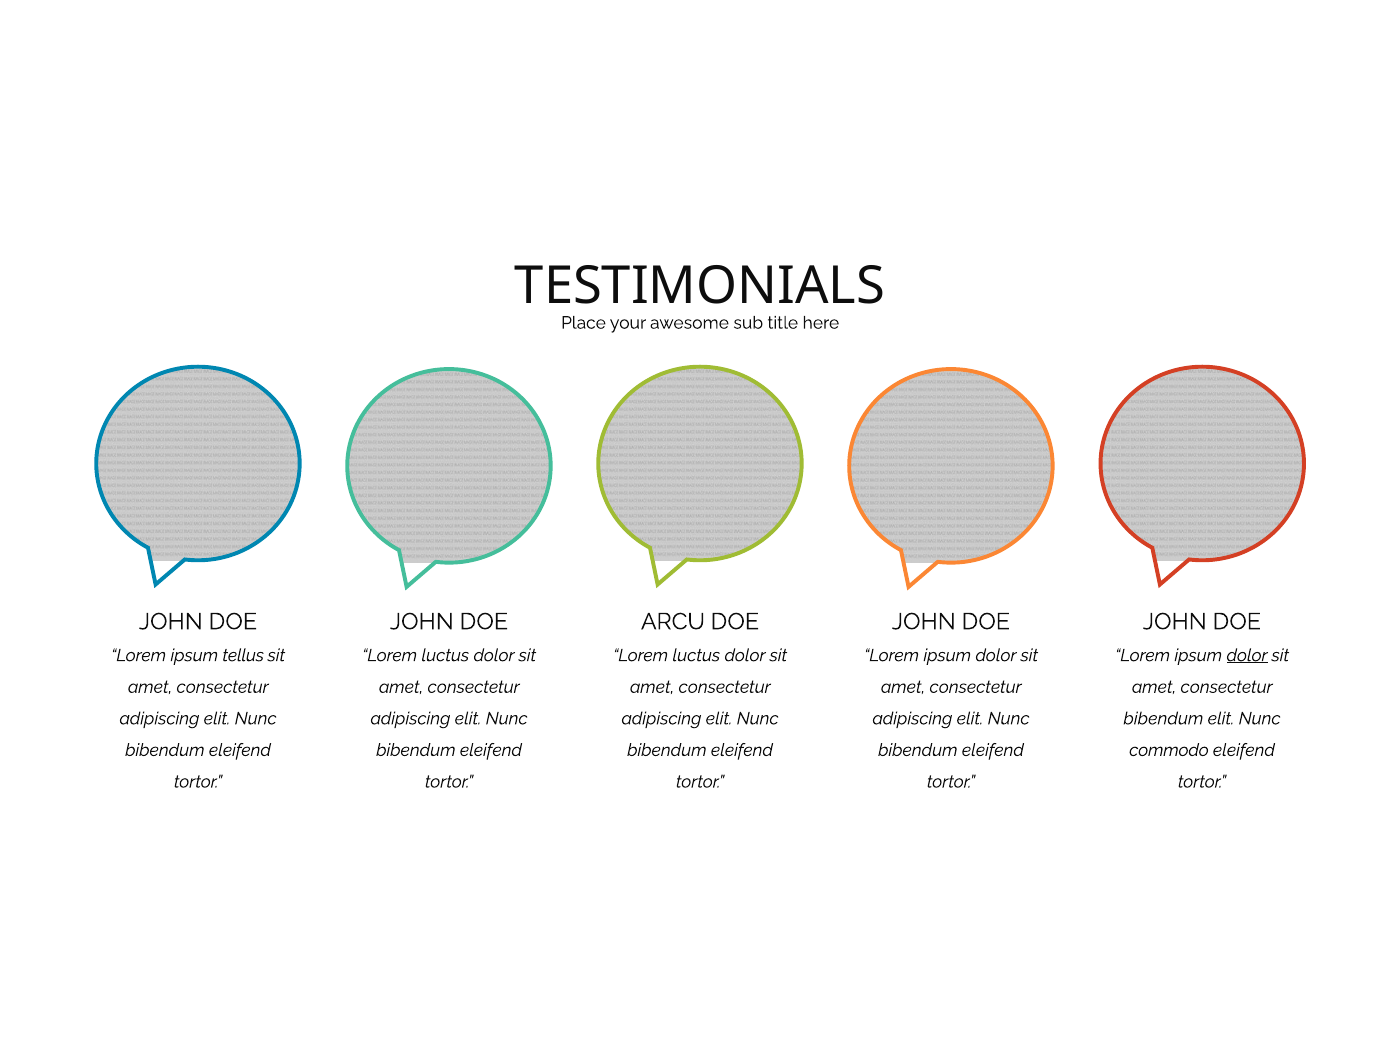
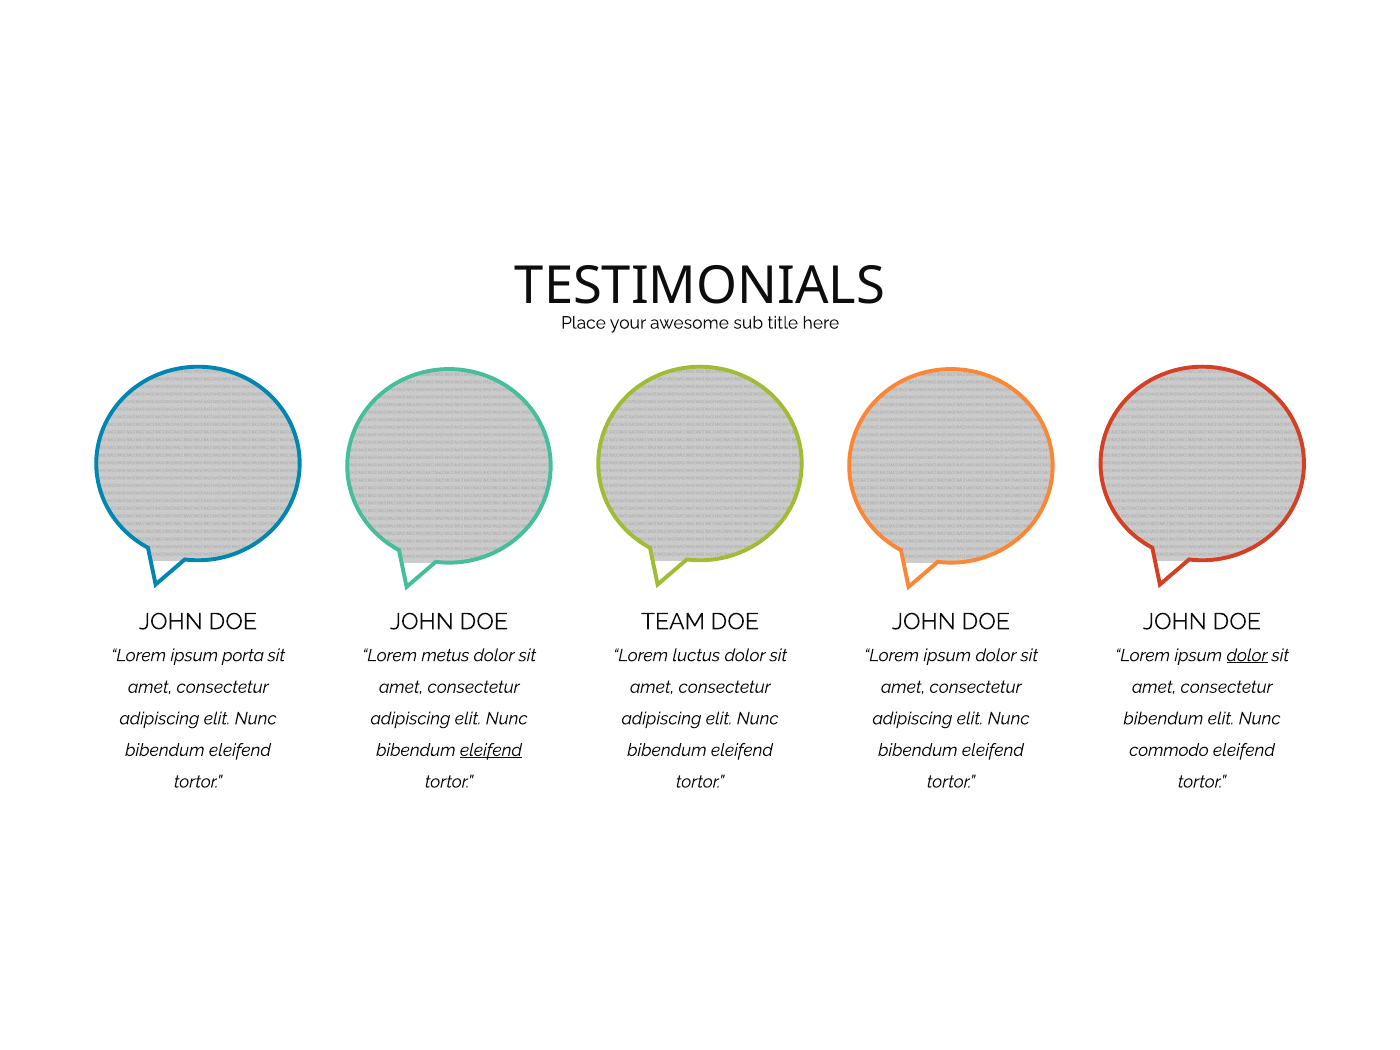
ARCU: ARCU -> TEAM
tellus: tellus -> porta
luctus at (445, 655): luctus -> metus
eleifend at (491, 750) underline: none -> present
